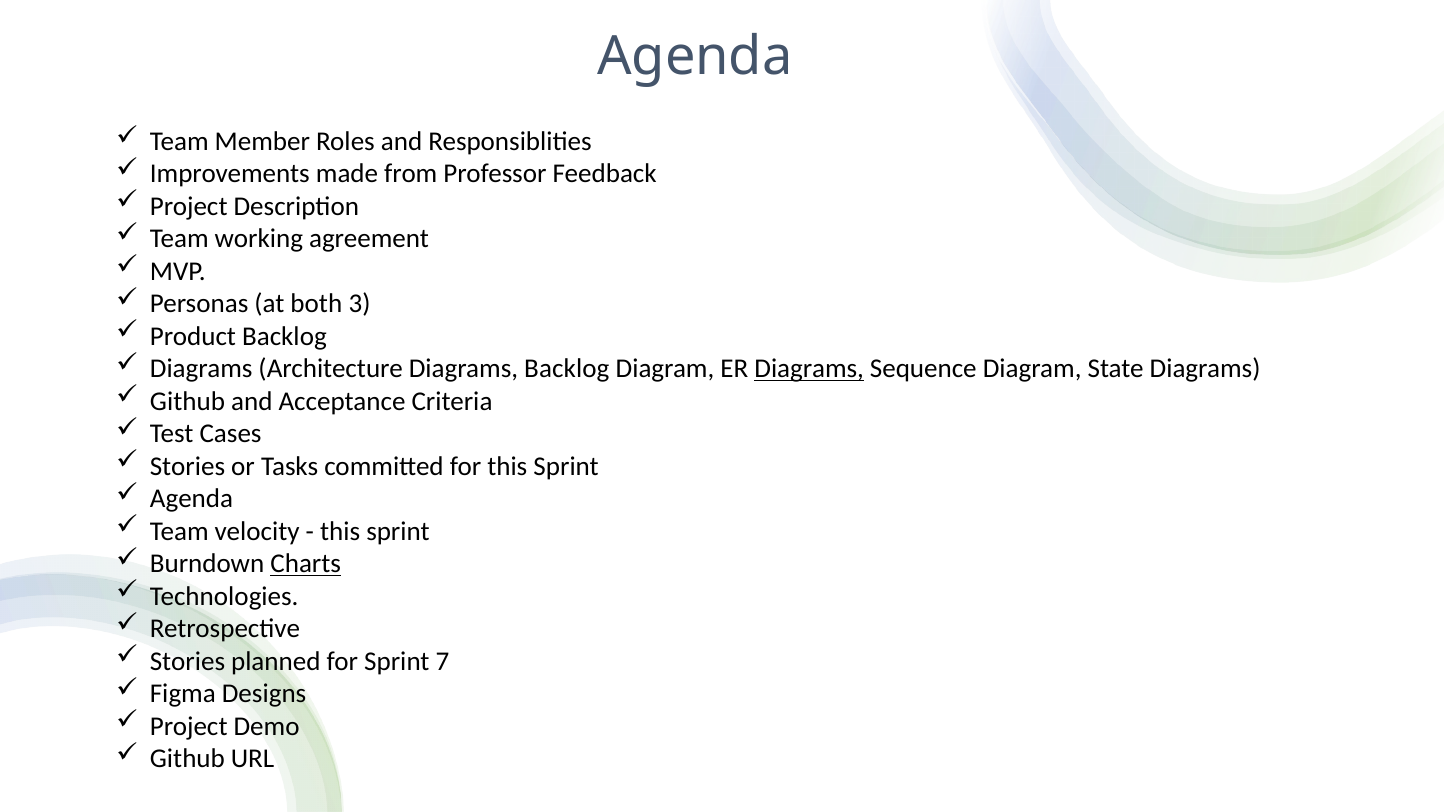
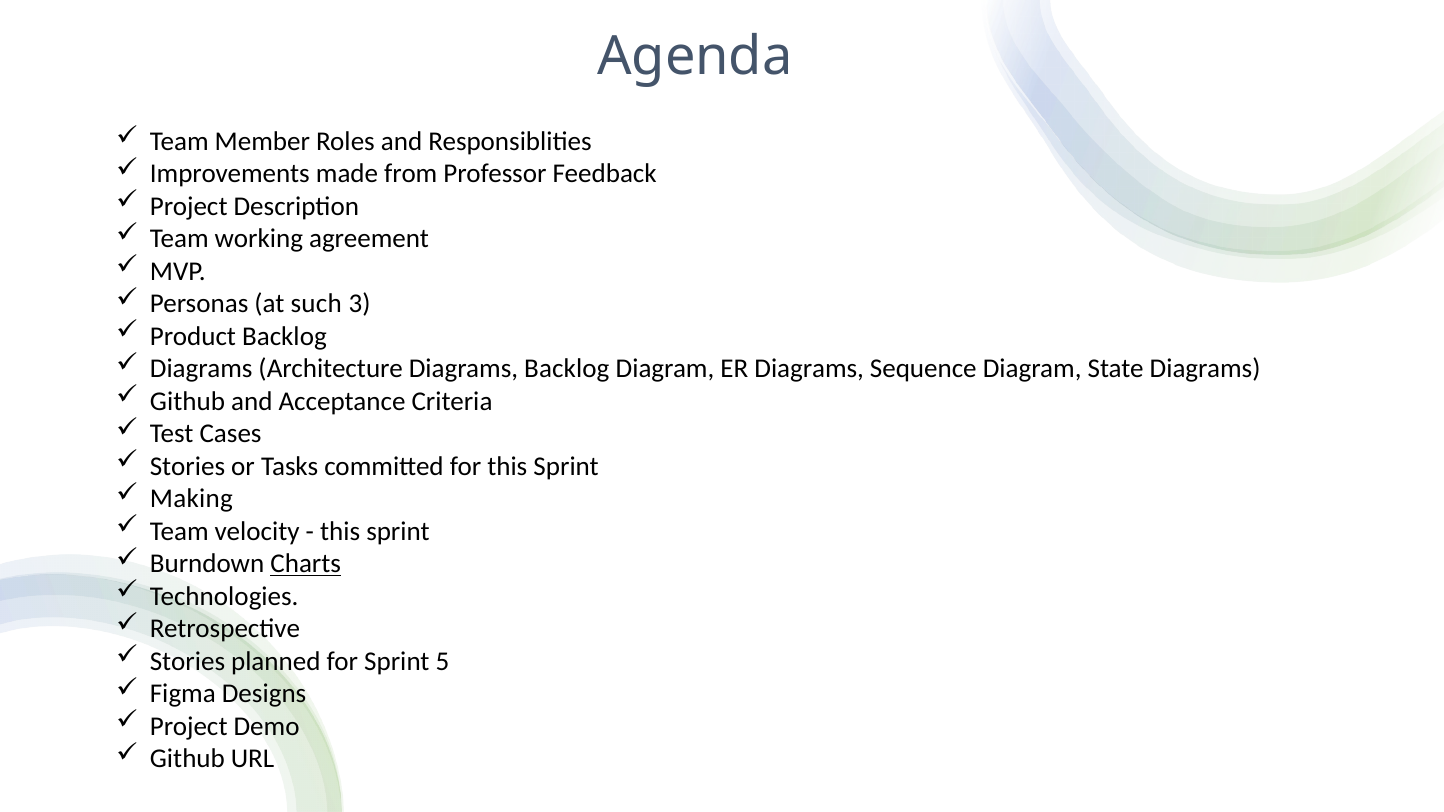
both: both -> such
Diagrams at (809, 369) underline: present -> none
Agenda at (192, 499): Agenda -> Making
7: 7 -> 5
